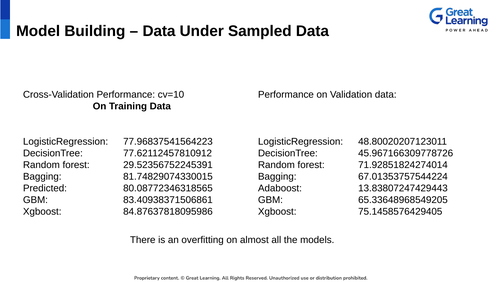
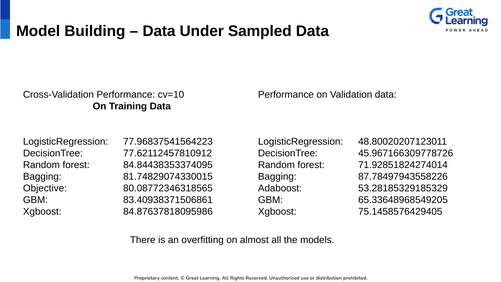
29.52356752245391: 29.52356752245391 -> 84.84438353374095
67.01353757544224: 67.01353757544224 -> 87.78497943558226
Predicted: Predicted -> Objective
13.83807247429443: 13.83807247429443 -> 53.28185329185329
